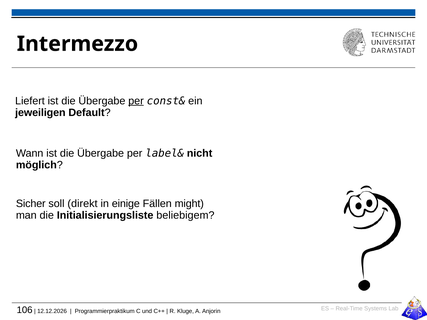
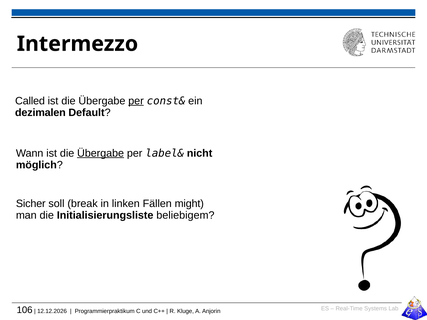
Liefert: Liefert -> Called
jeweiligen: jeweiligen -> dezimalen
Übergabe at (101, 153) underline: none -> present
direkt: direkt -> break
einige: einige -> linken
